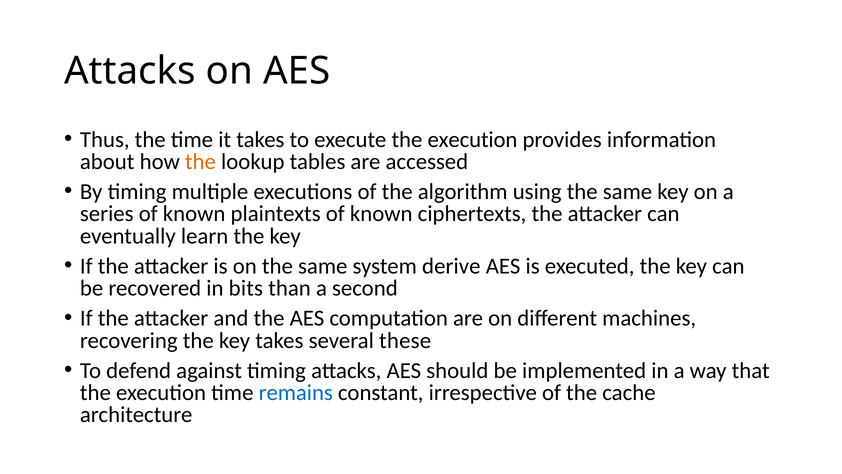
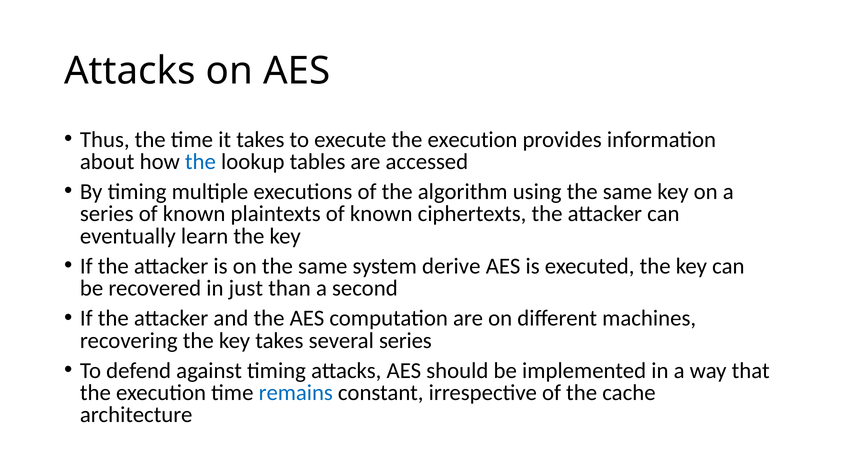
the at (200, 162) colour: orange -> blue
bits: bits -> just
several these: these -> series
